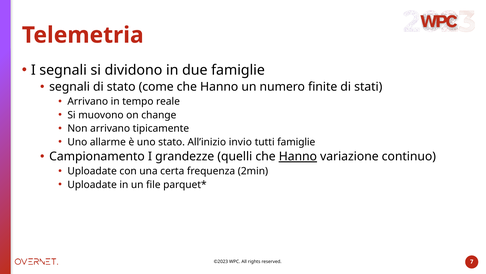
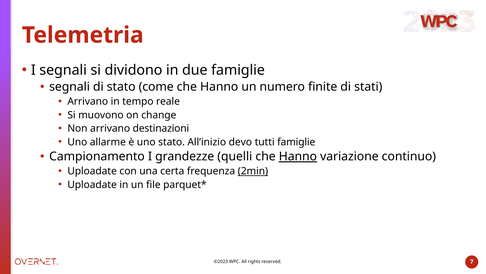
tipicamente: tipicamente -> destinazioni
invio: invio -> devo
2min underline: none -> present
